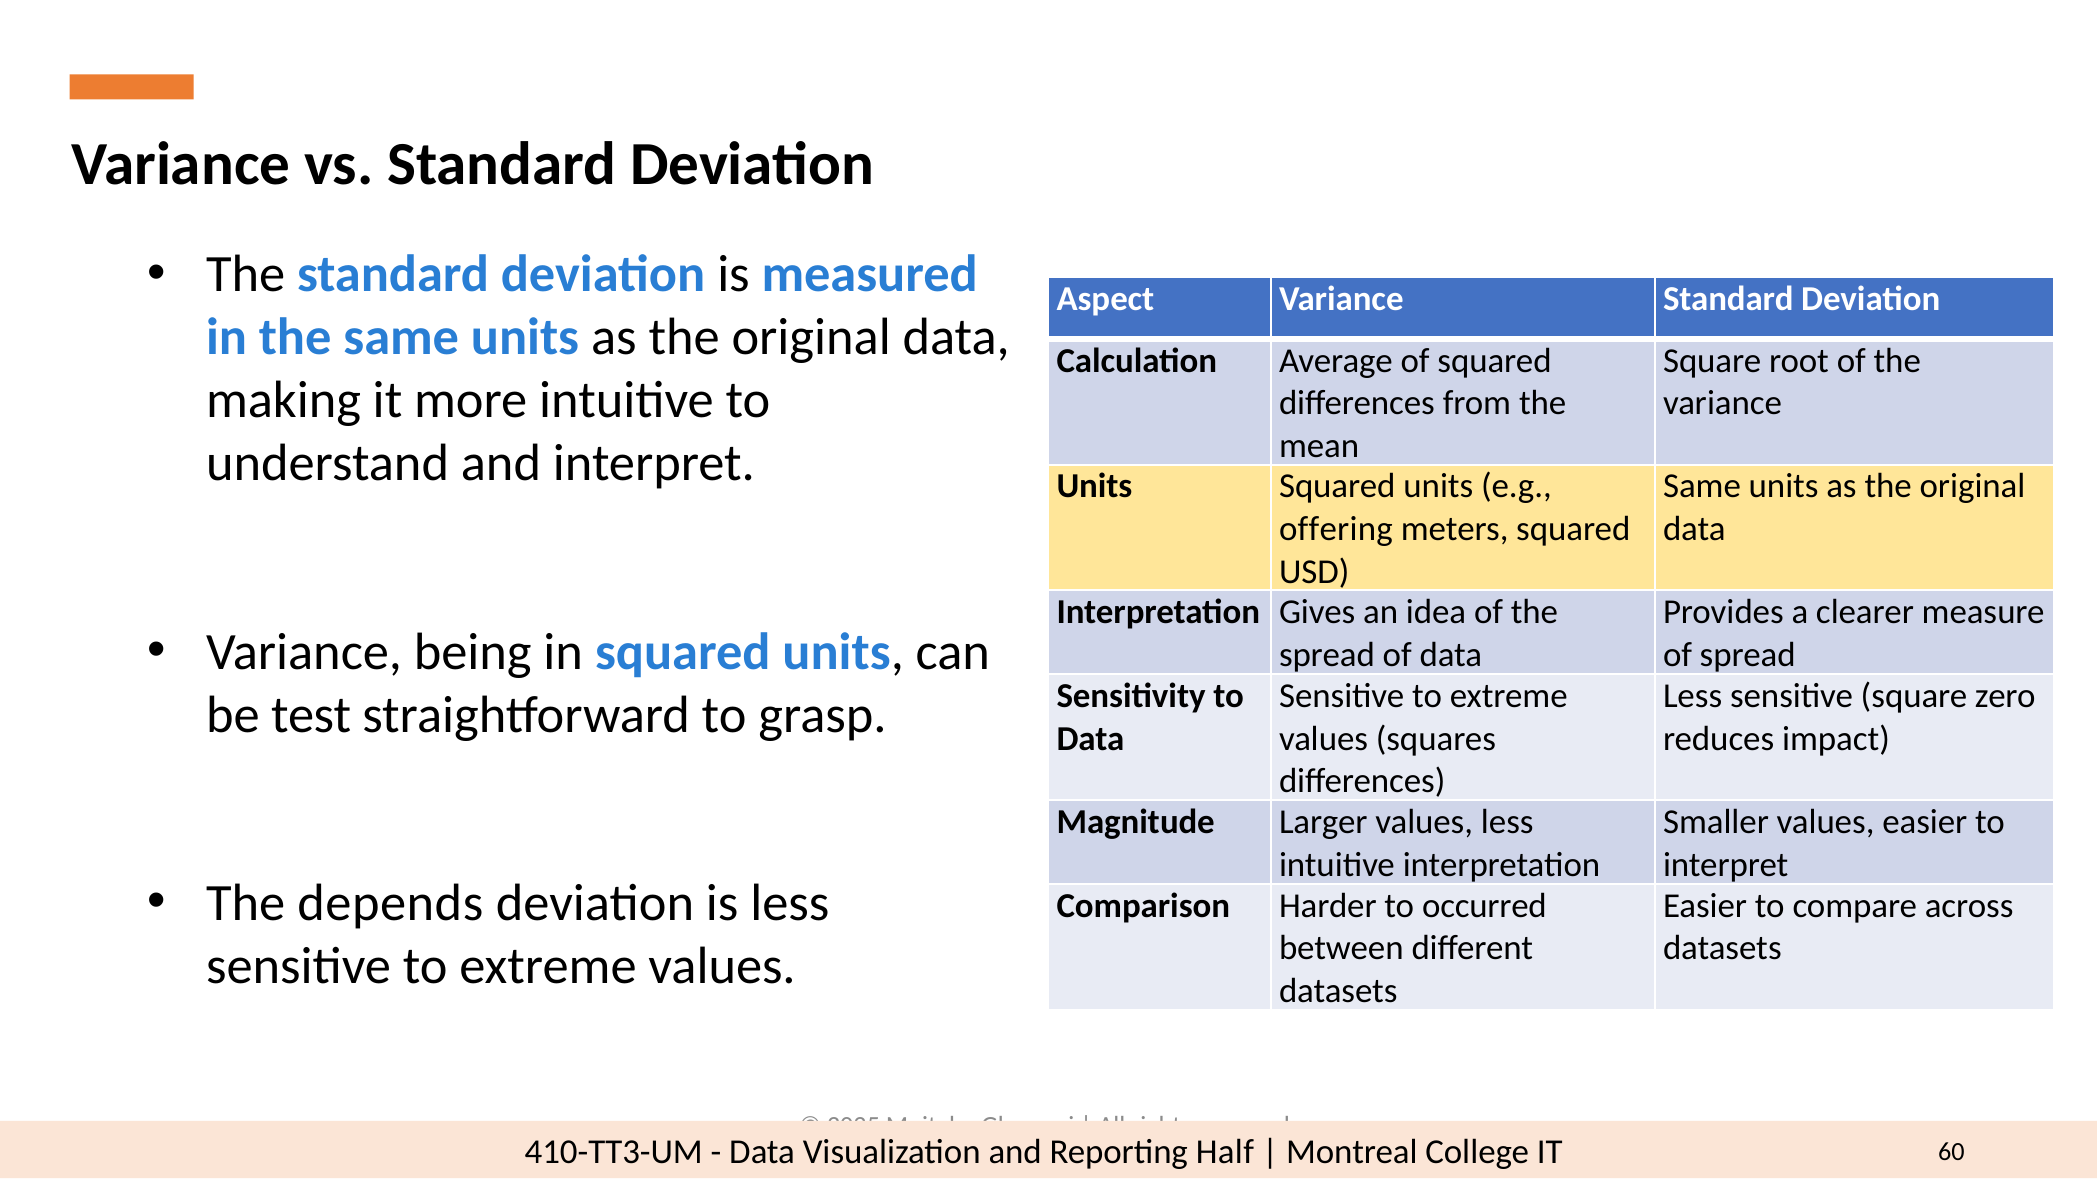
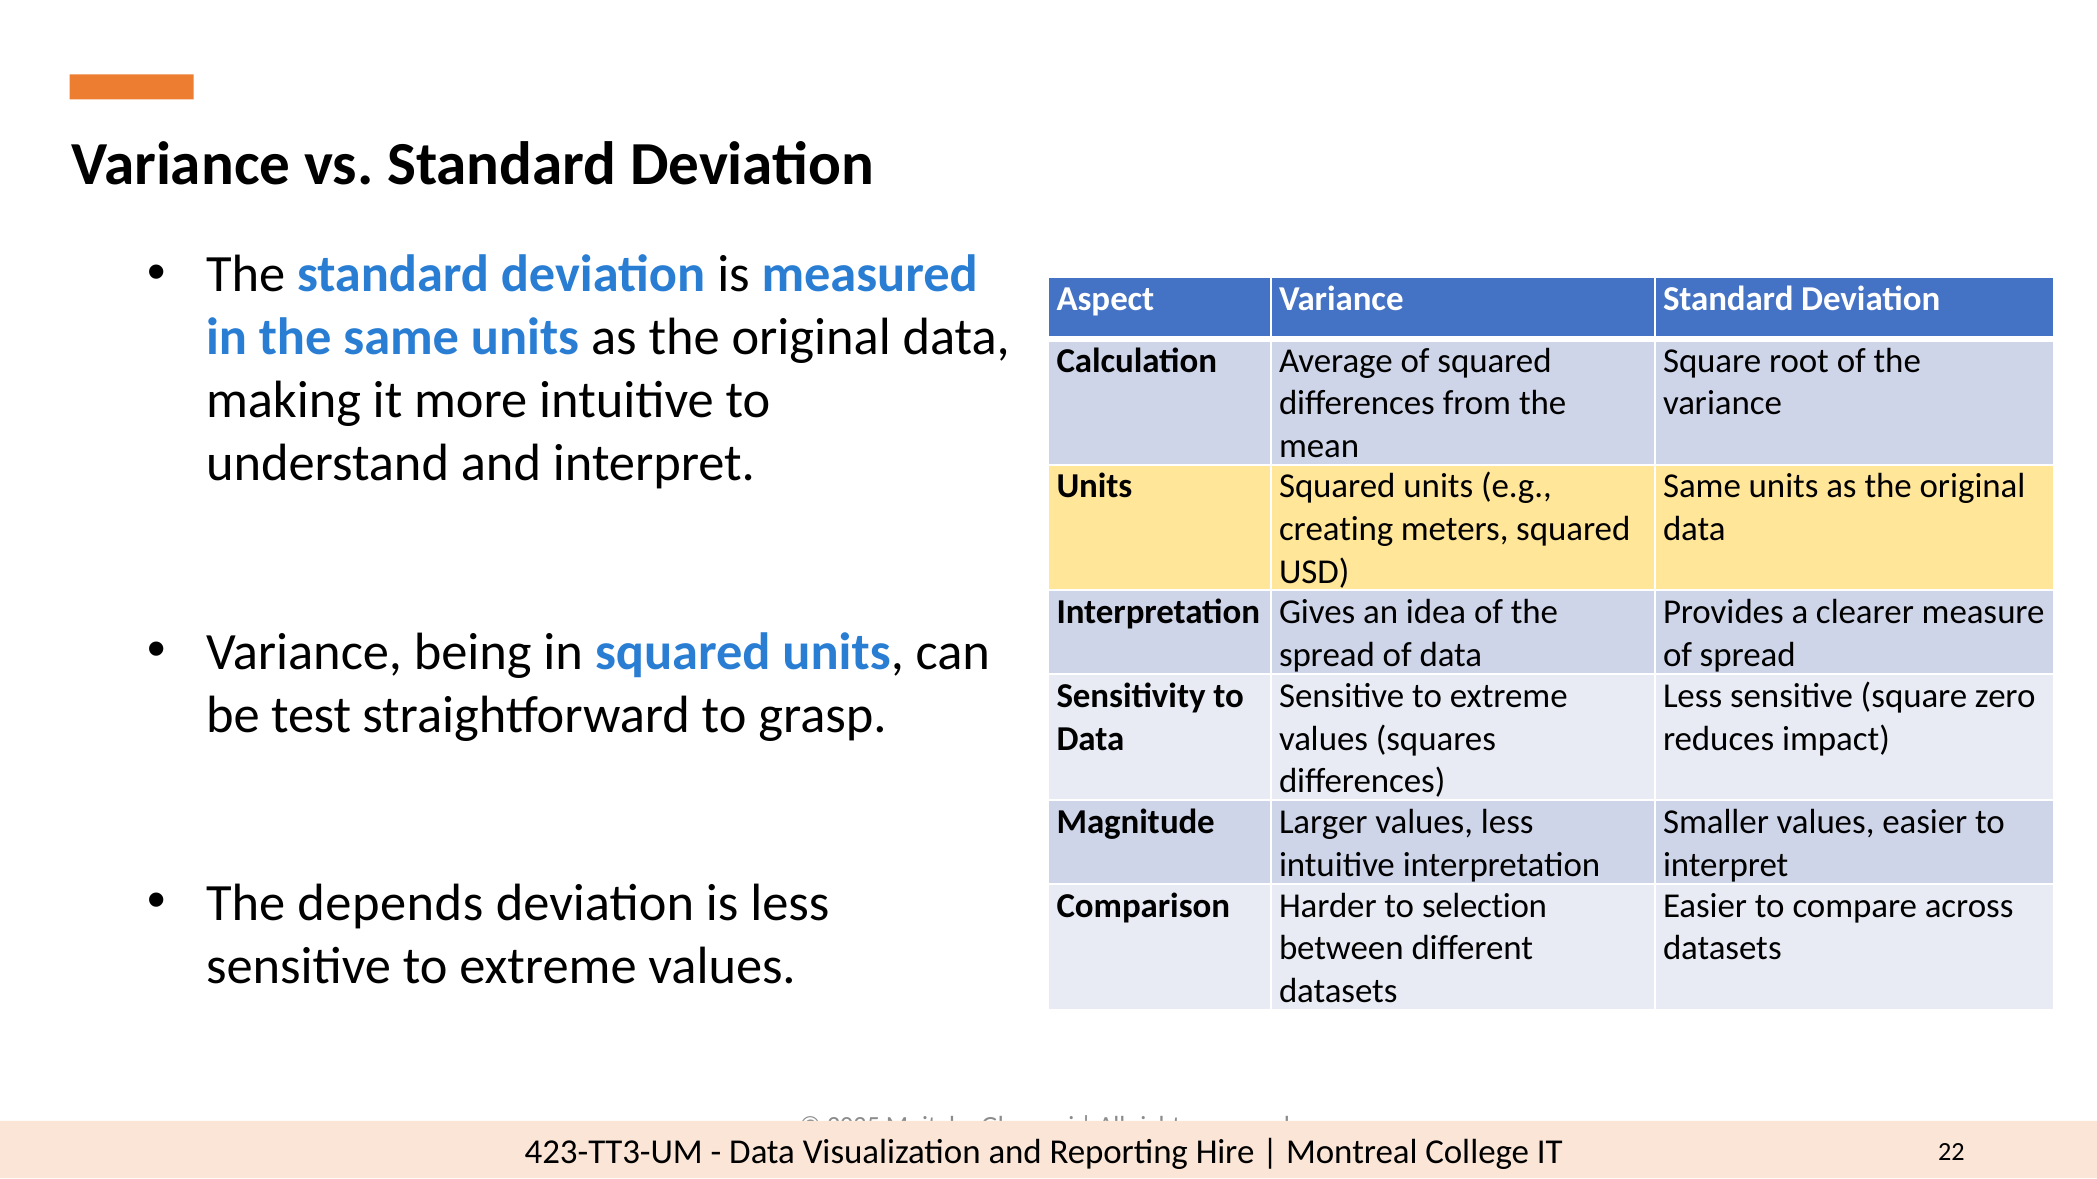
offering: offering -> creating
occurred: occurred -> selection
410-TT3-UM: 410-TT3-UM -> 423-TT3-UM
Half: Half -> Hire
60: 60 -> 22
